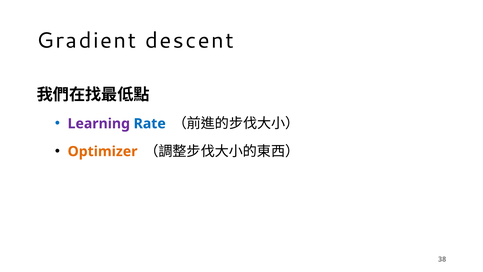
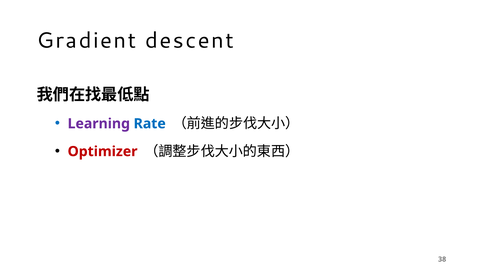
Optimizer colour: orange -> red
